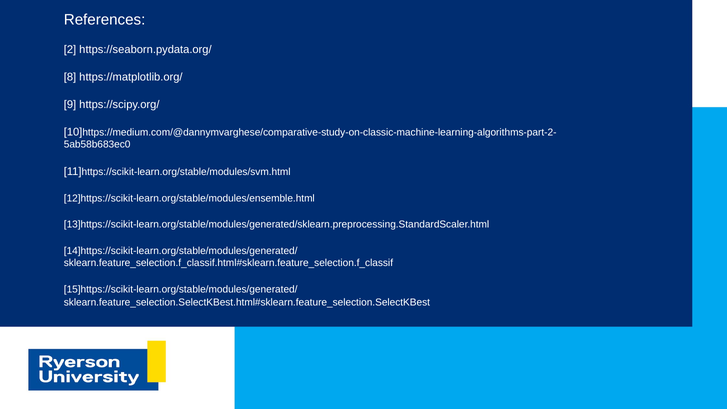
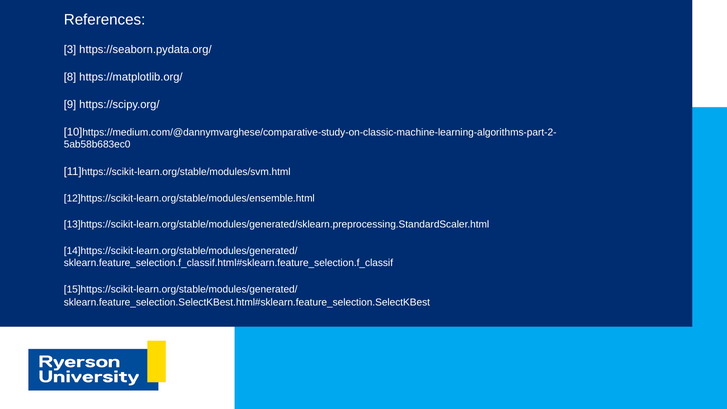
2: 2 -> 3
